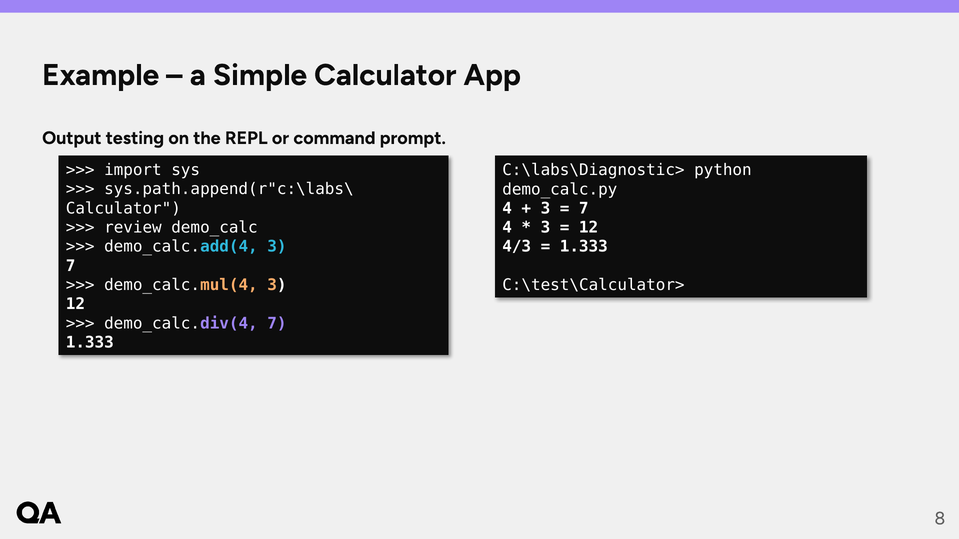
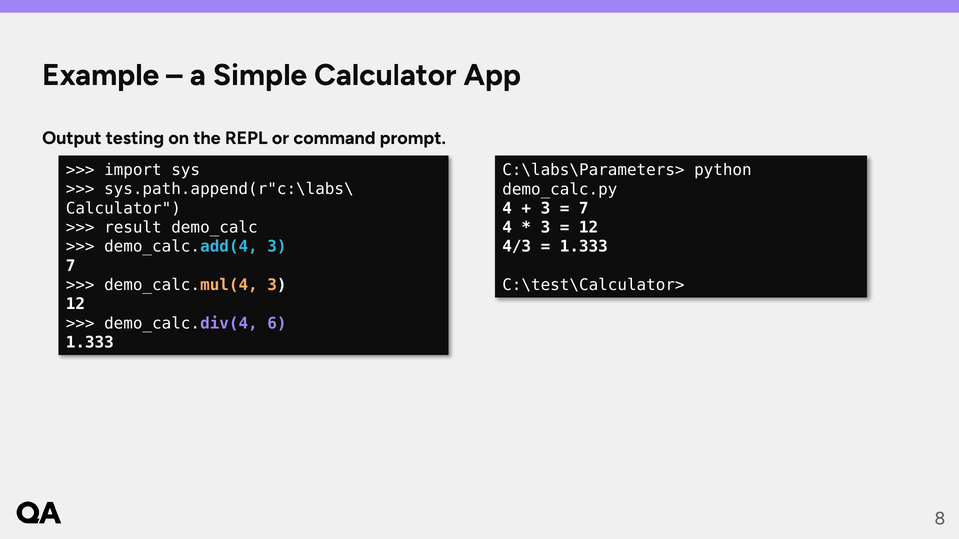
C:\labs\Diagnostic>: C:\labs\Diagnostic> -> C:\labs\Parameters>
review: review -> result
demo_calc.div(4 7: 7 -> 6
